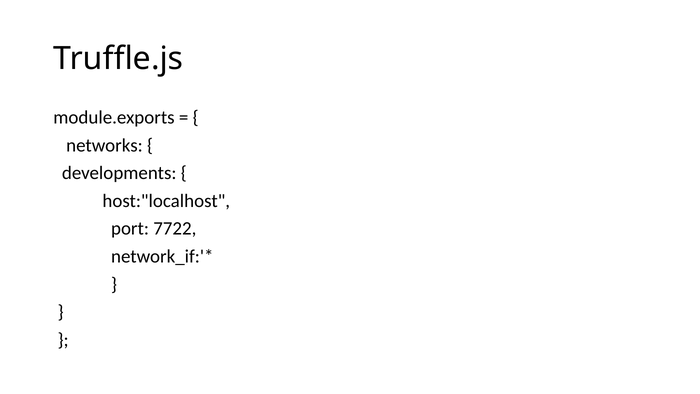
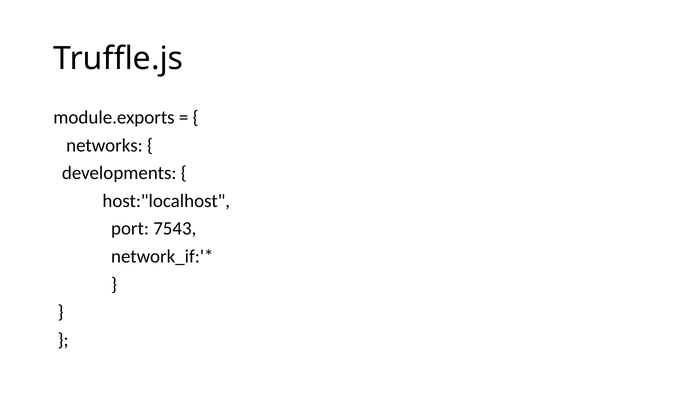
7722: 7722 -> 7543
